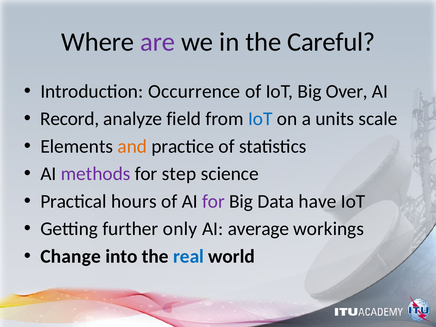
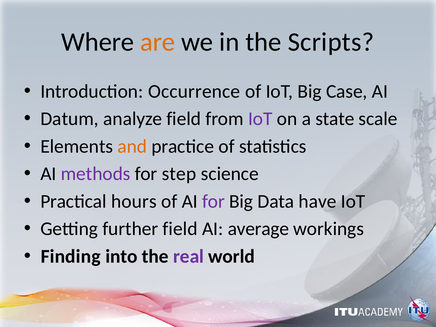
are colour: purple -> orange
Careful: Careful -> Scripts
Over: Over -> Case
Record: Record -> Datum
IoT at (260, 119) colour: blue -> purple
units: units -> state
further only: only -> field
Change: Change -> Finding
real colour: blue -> purple
